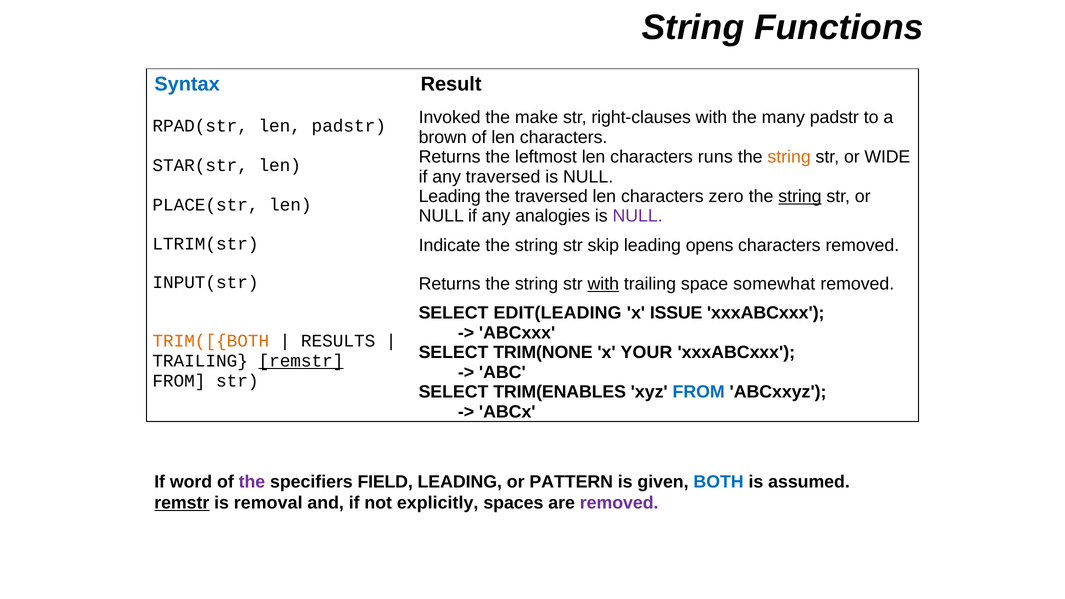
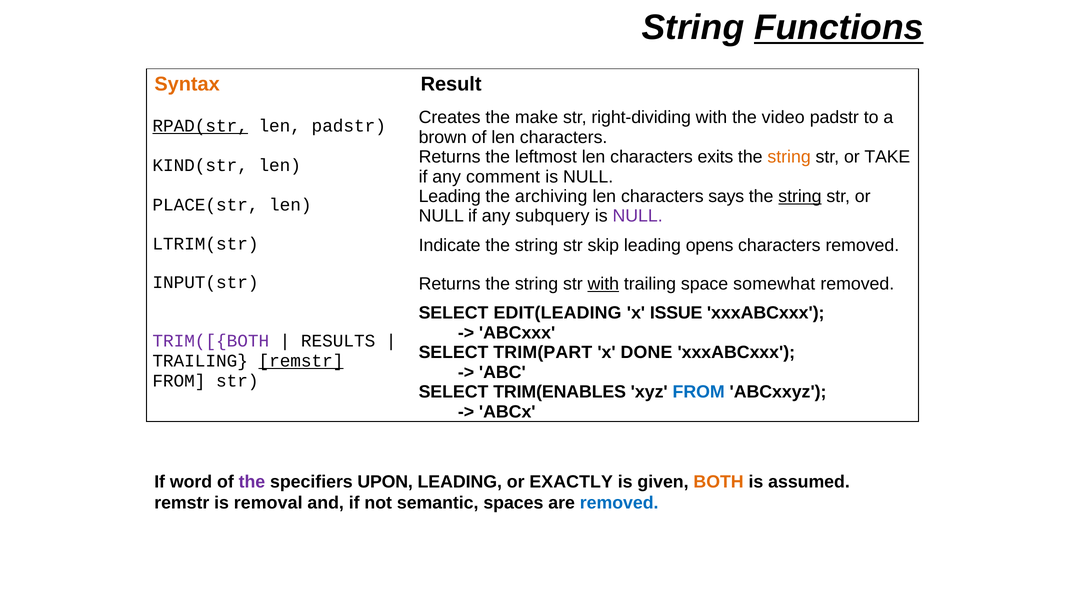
Functions underline: none -> present
Syntax colour: blue -> orange
Invoked: Invoked -> Creates
right-clauses: right-clauses -> right-dividing
many: many -> video
RPAD(str underline: none -> present
runs: runs -> exits
WIDE: WIDE -> TAKE
STAR(str: STAR(str -> KIND(str
any traversed: traversed -> comment
the traversed: traversed -> archiving
zero: zero -> says
analogies: analogies -> subquery
TRIM([{BOTH colour: orange -> purple
TRIM(NONE: TRIM(NONE -> TRIM(PART
YOUR: YOUR -> DONE
FIELD: FIELD -> UPON
PATTERN: PATTERN -> EXACTLY
BOTH colour: blue -> orange
remstr at (182, 503) underline: present -> none
explicitly: explicitly -> semantic
removed at (619, 503) colour: purple -> blue
